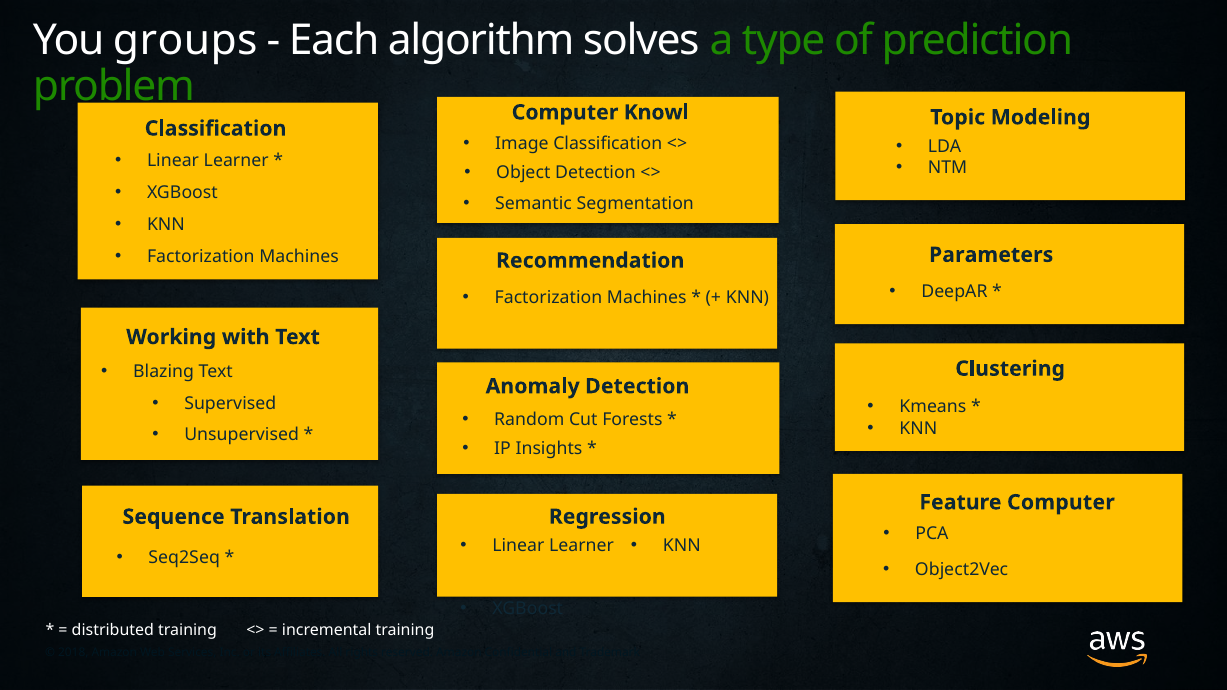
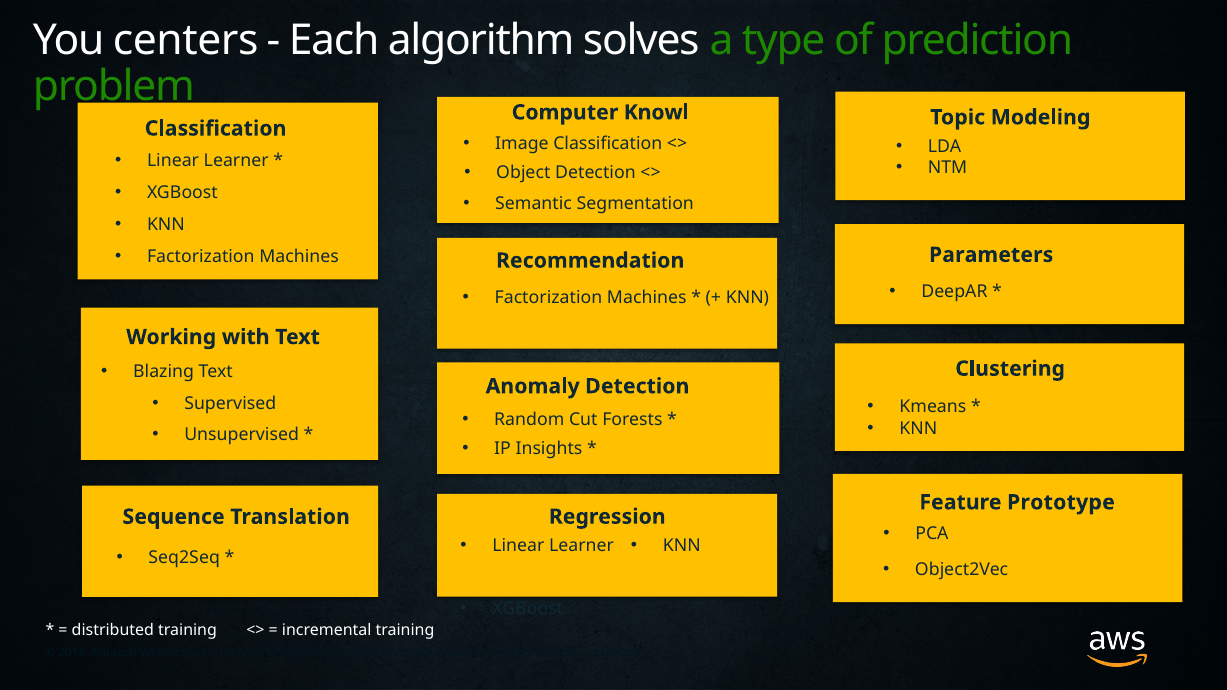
groups: groups -> centers
Feature Computer: Computer -> Prototype
